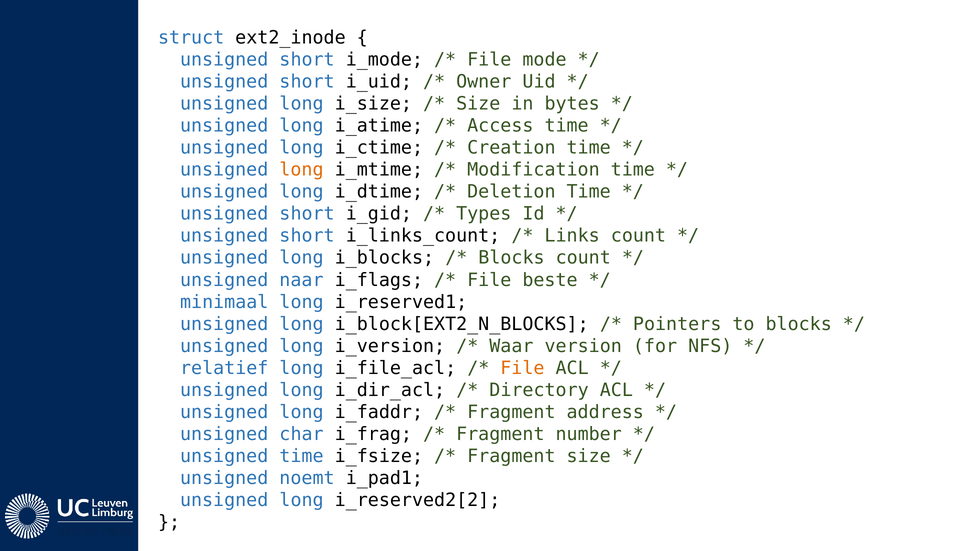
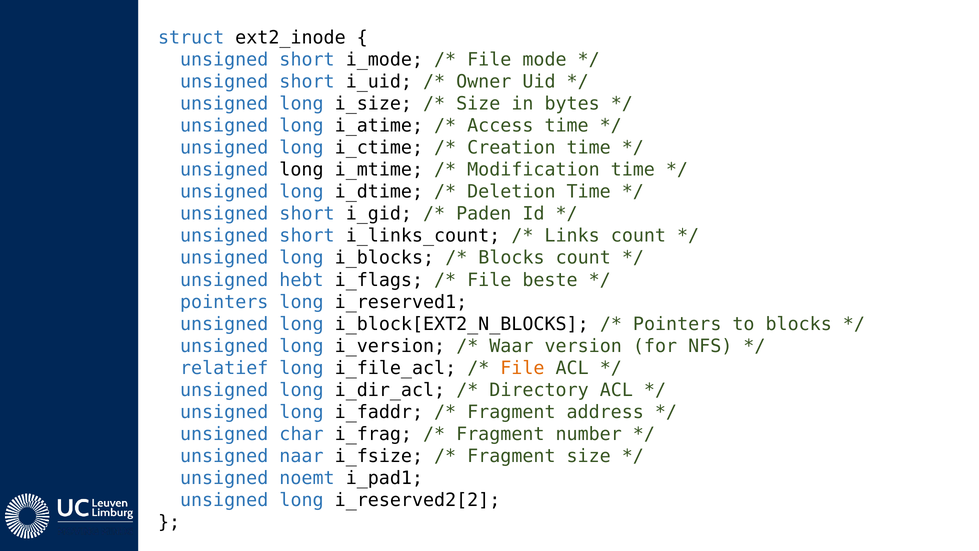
long at (301, 170) colour: orange -> black
Types: Types -> Paden
naar: naar -> hebt
minimaal at (224, 302): minimaal -> pointers
unsigned time: time -> naar
